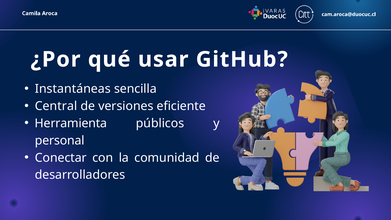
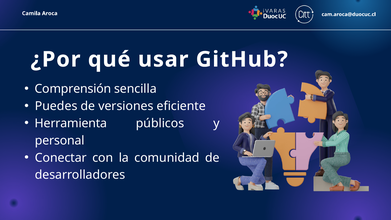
Instantáneas: Instantáneas -> Comprensión
Central: Central -> Puedes
